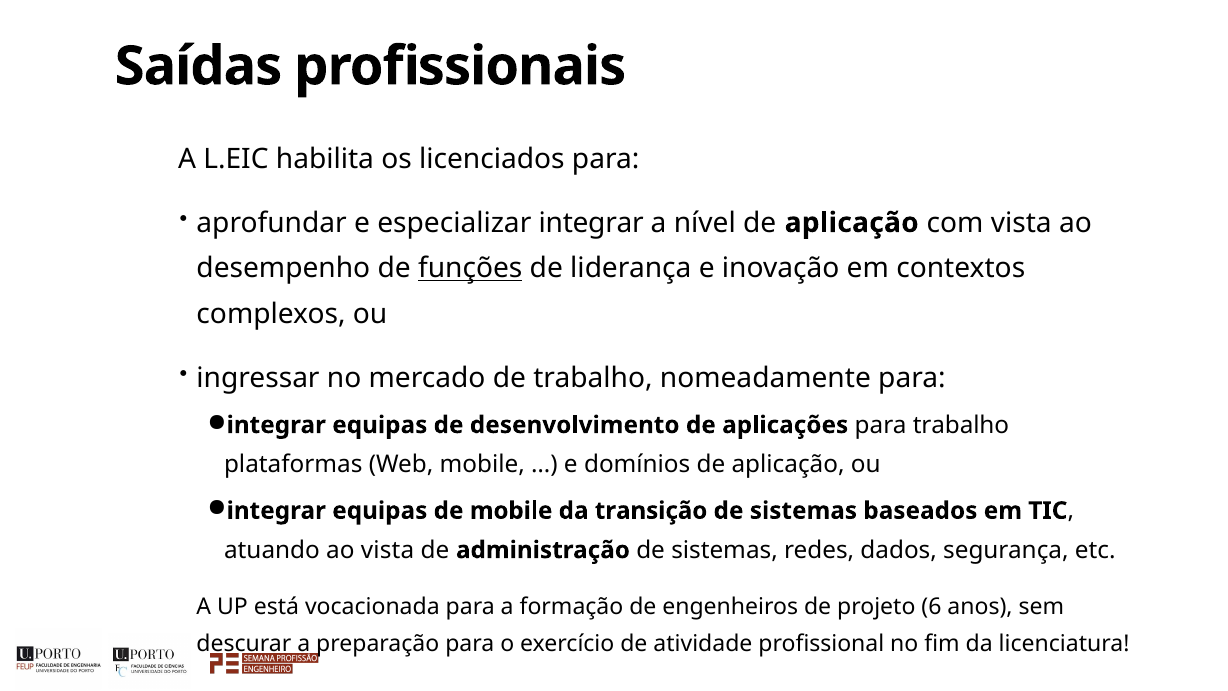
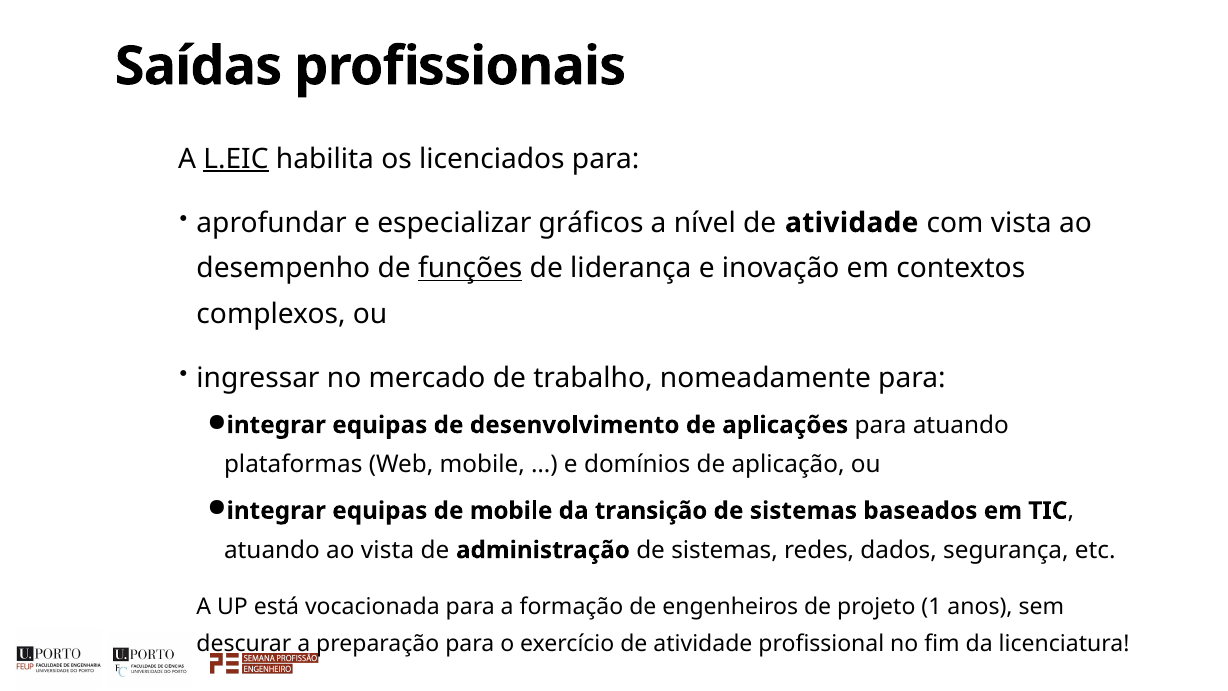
L.EIC underline: none -> present
especializar integrar: integrar -> gráficos
nível de aplicação: aplicação -> atividade
para trabalho: trabalho -> atuando
6: 6 -> 1
